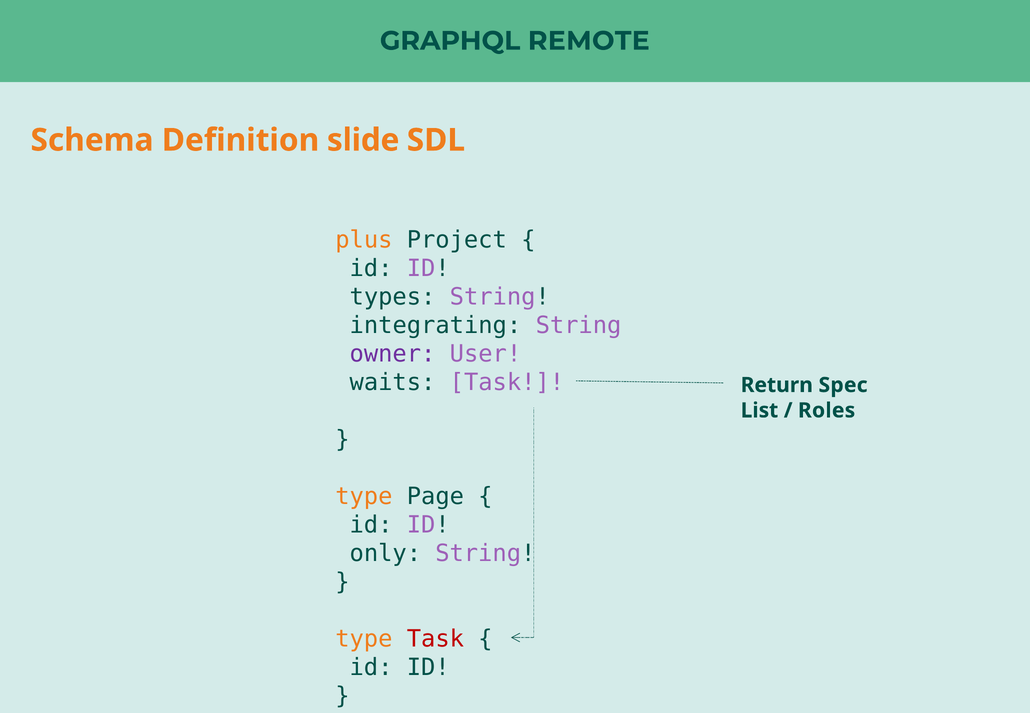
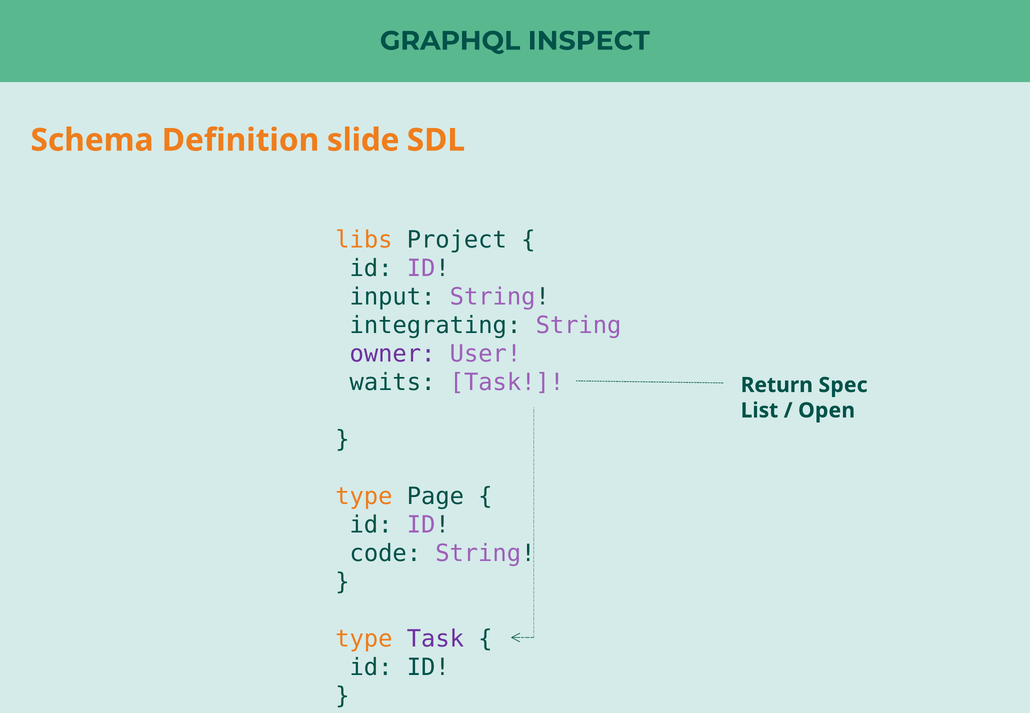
REMOTE: REMOTE -> INSPECT
plus: plus -> libs
types: types -> input
Roles: Roles -> Open
only: only -> code
Task at (435, 639) colour: red -> purple
